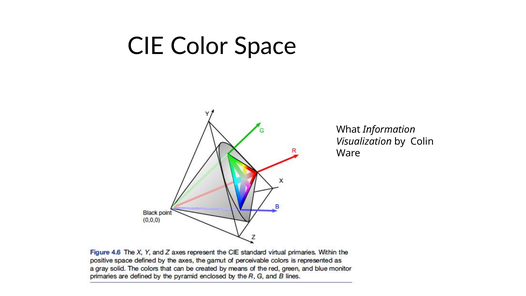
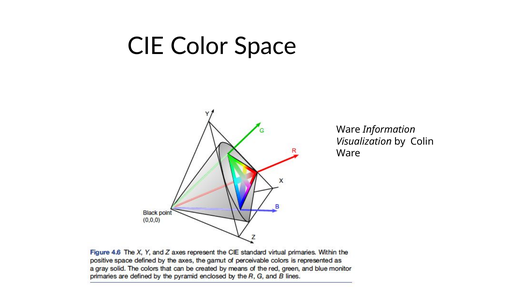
What at (348, 130): What -> Ware
